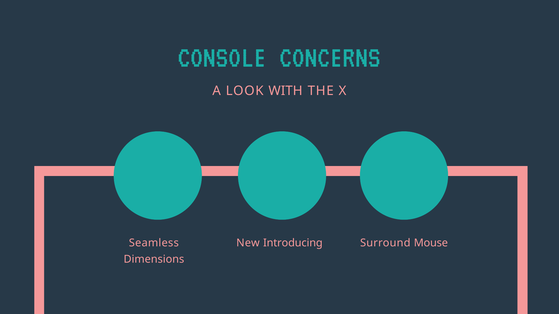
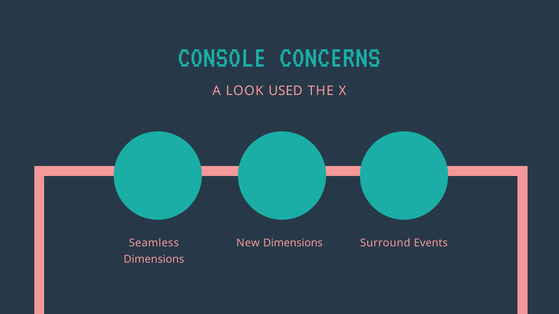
WITH: WITH -> USED
New Introducing: Introducing -> Dimensions
Mouse: Mouse -> Events
